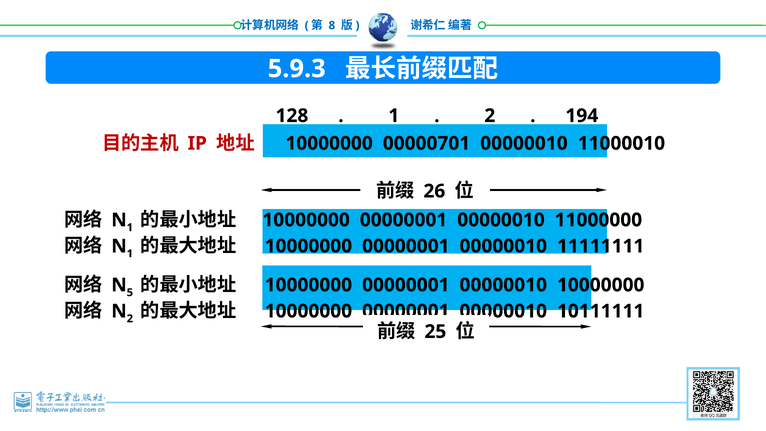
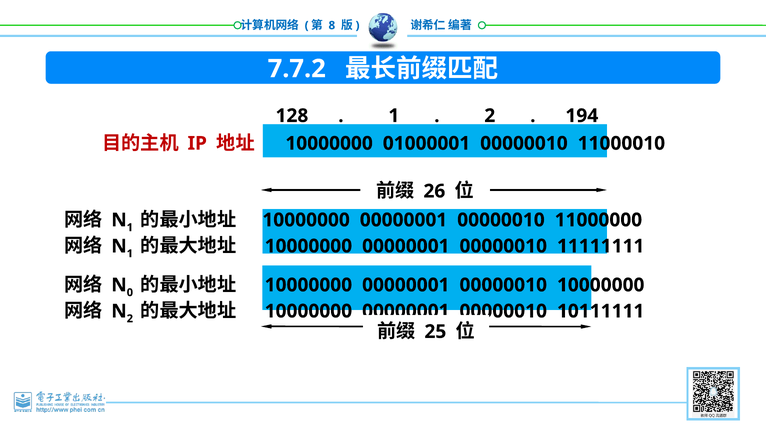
5.9.3: 5.9.3 -> 7.7.2
00000701: 00000701 -> 01000001
5: 5 -> 0
